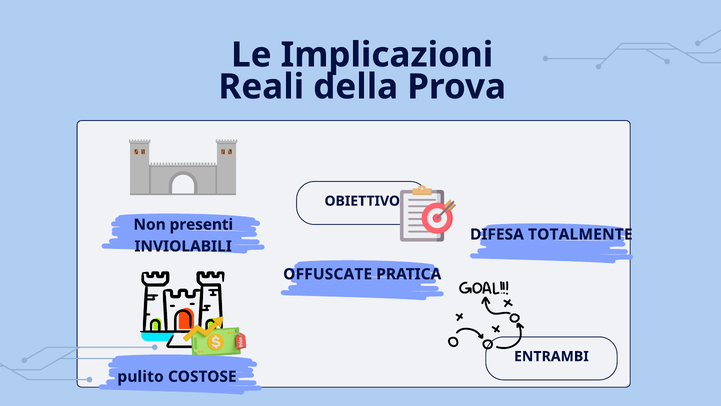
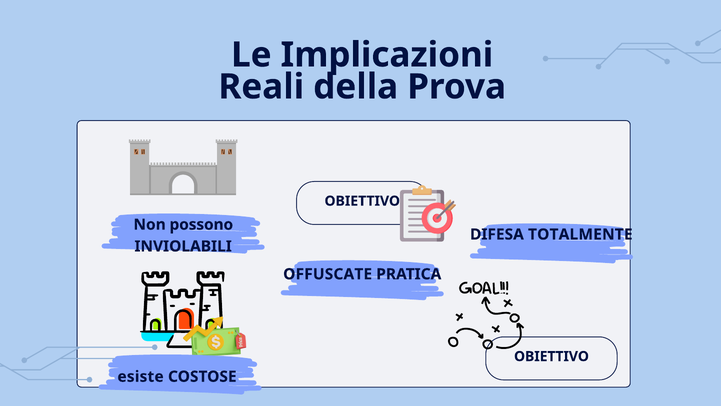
presenti: presenti -> possono
ENTRAMBI at (551, 356): ENTRAMBI -> OBIETTIVO
pulito: pulito -> esiste
